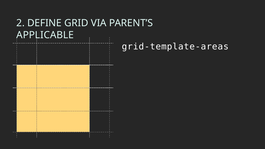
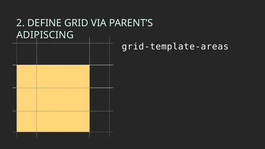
APPLICABLE: APPLICABLE -> ADIPISCING
